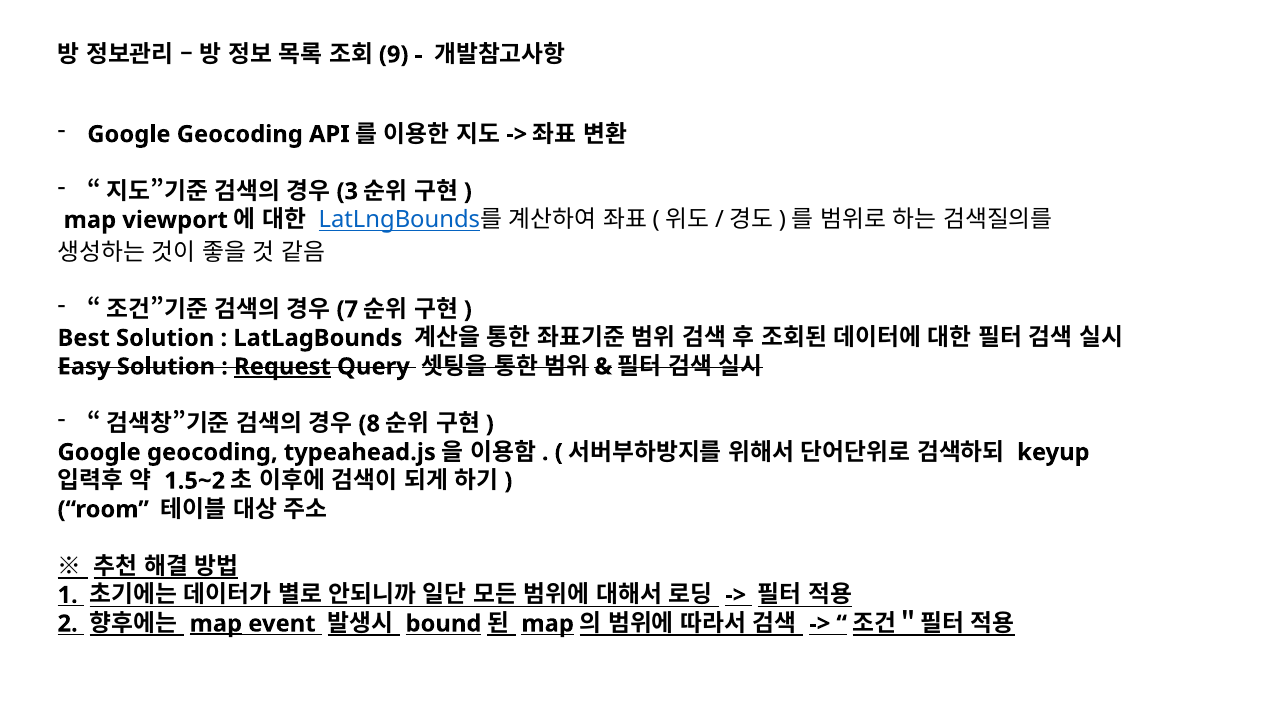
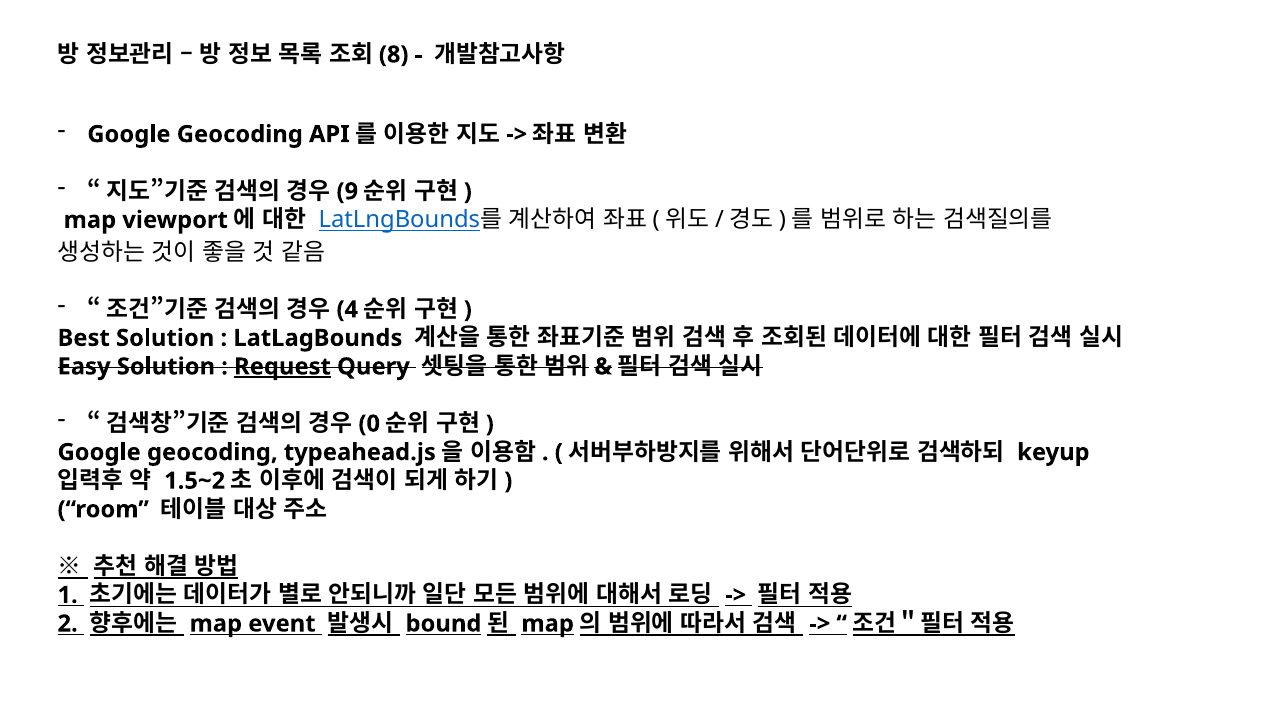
9: 9 -> 8
3: 3 -> 9
7: 7 -> 4
8: 8 -> 0
map at (216, 624) underline: present -> none
